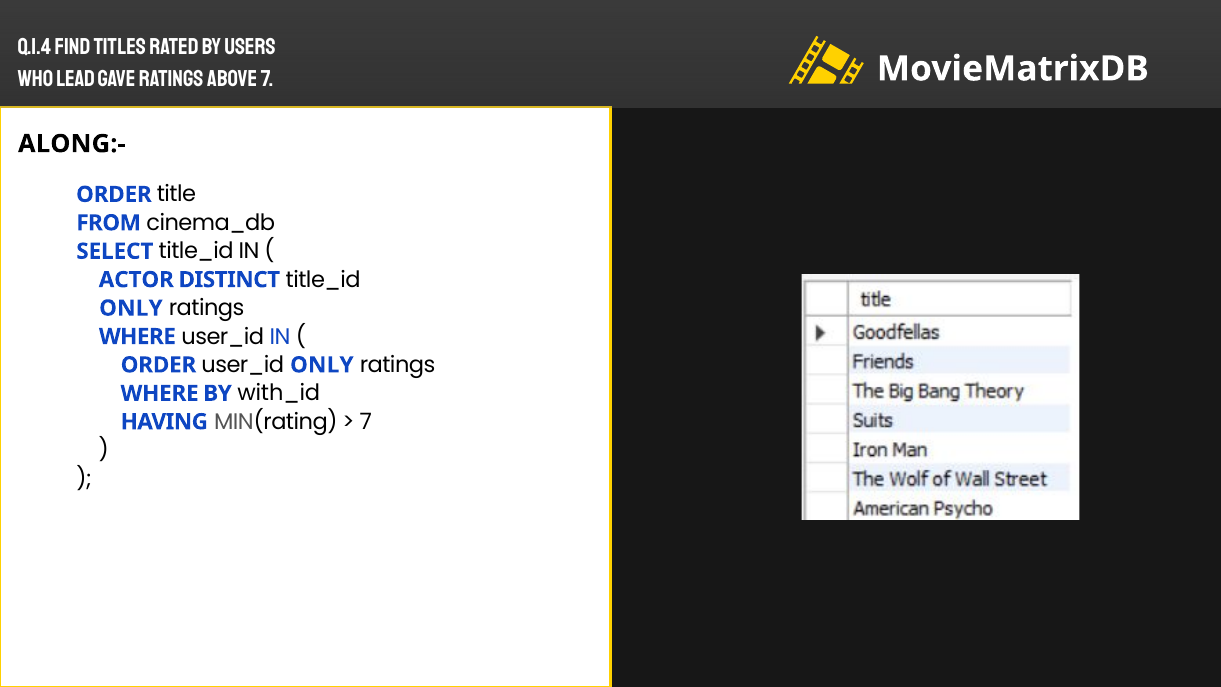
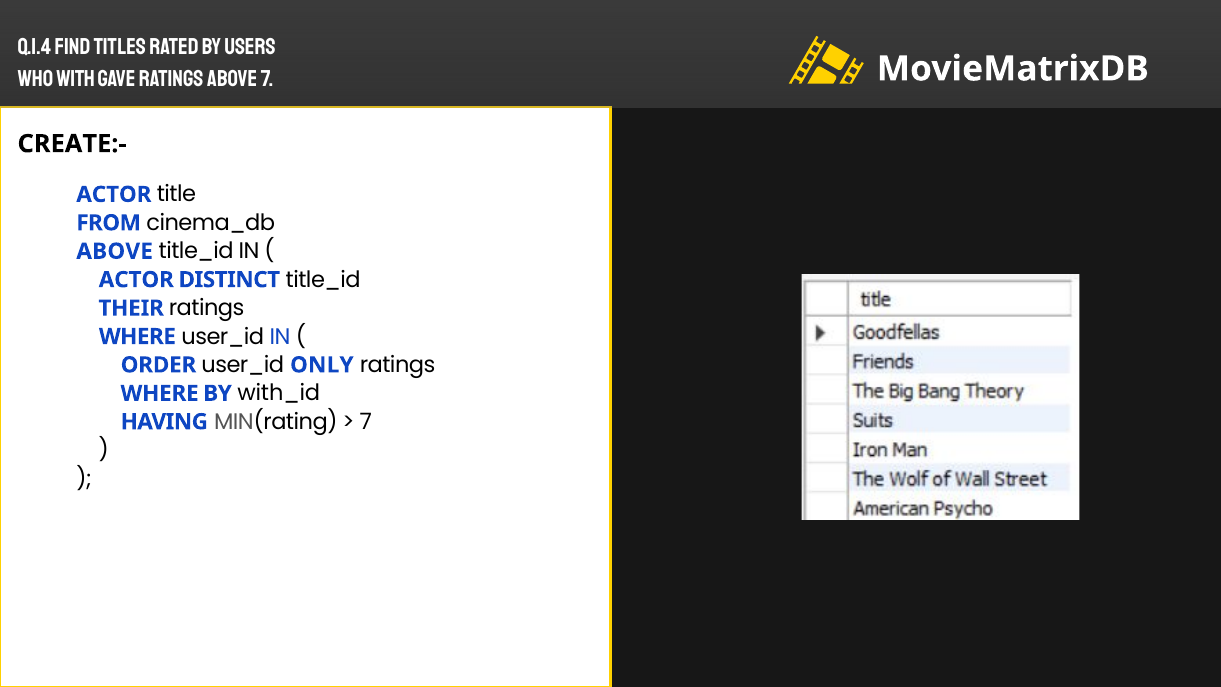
lead: lead -> with
ALONG:-: ALONG:- -> CREATE:-
ORDER at (114, 194): ORDER -> ACTOR
SELECT at (115, 251): SELECT -> ABOVE
ONLY at (131, 308): ONLY -> THEIR
